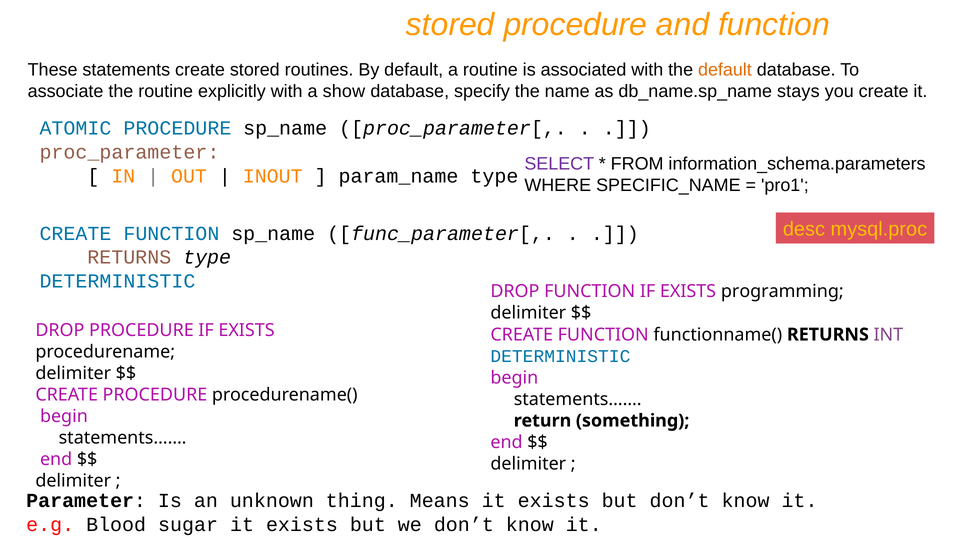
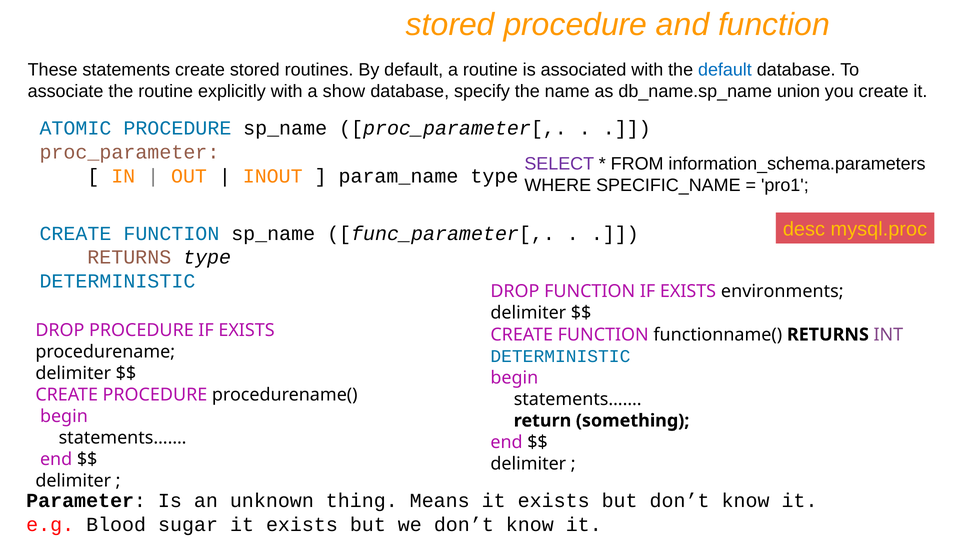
default at (725, 70) colour: orange -> blue
stays: stays -> union
programming: programming -> environments
